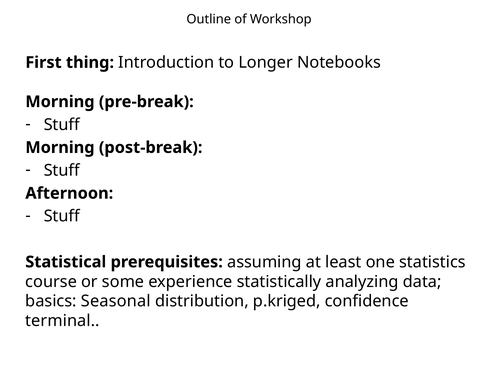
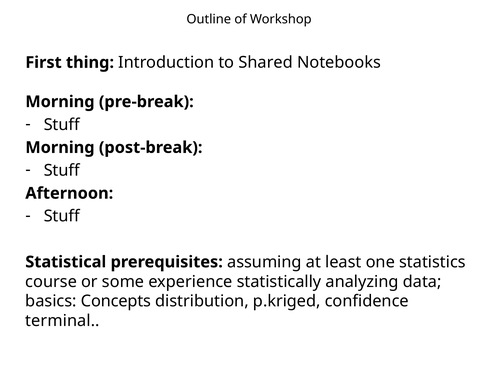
Longer: Longer -> Shared
Seasonal: Seasonal -> Concepts
